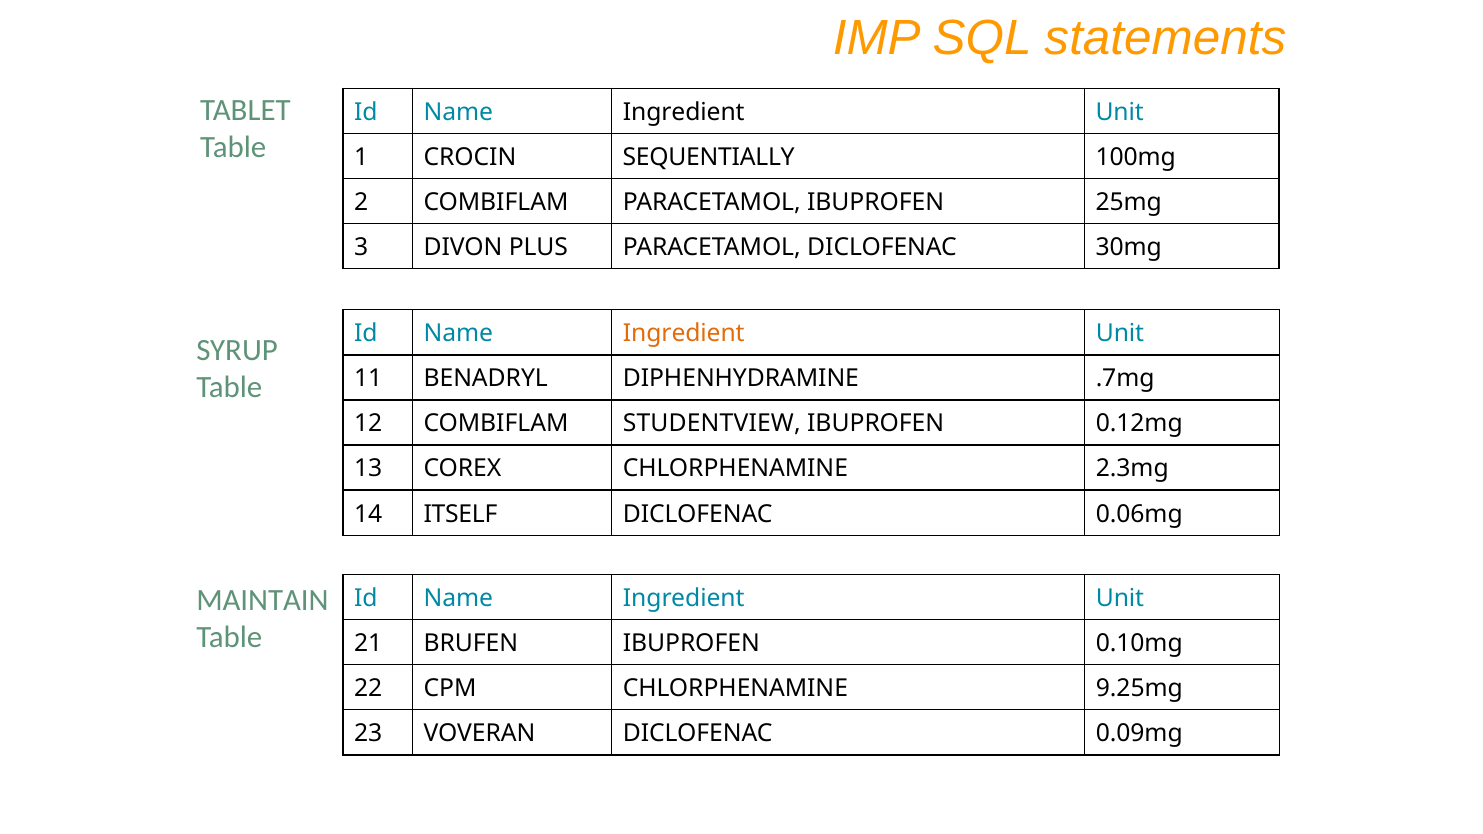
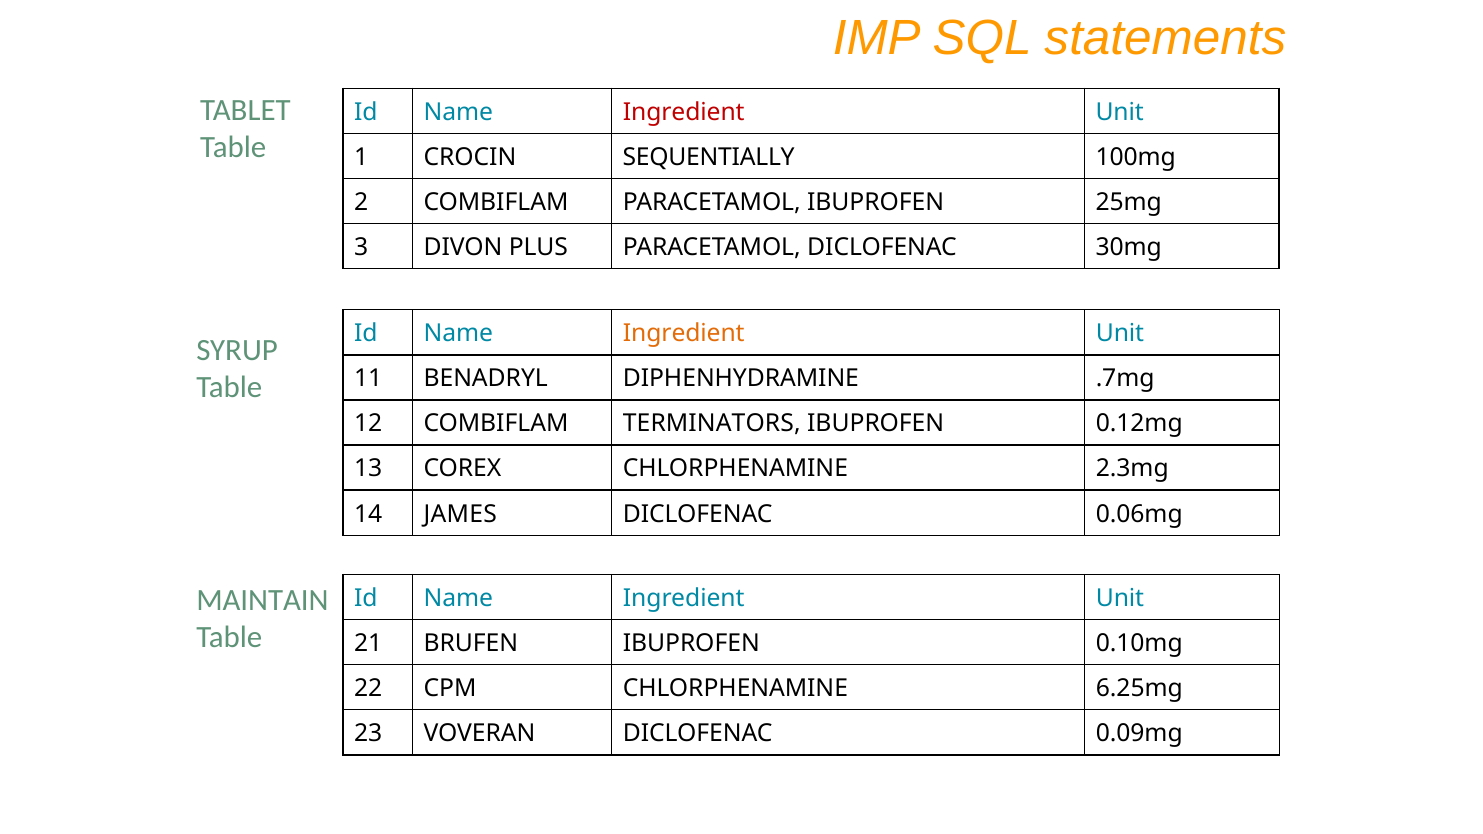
Ingredient at (684, 112) colour: black -> red
STUDENTVIEW: STUDENTVIEW -> TERMINATORS
ITSELF: ITSELF -> JAMES
9.25mg: 9.25mg -> 6.25mg
